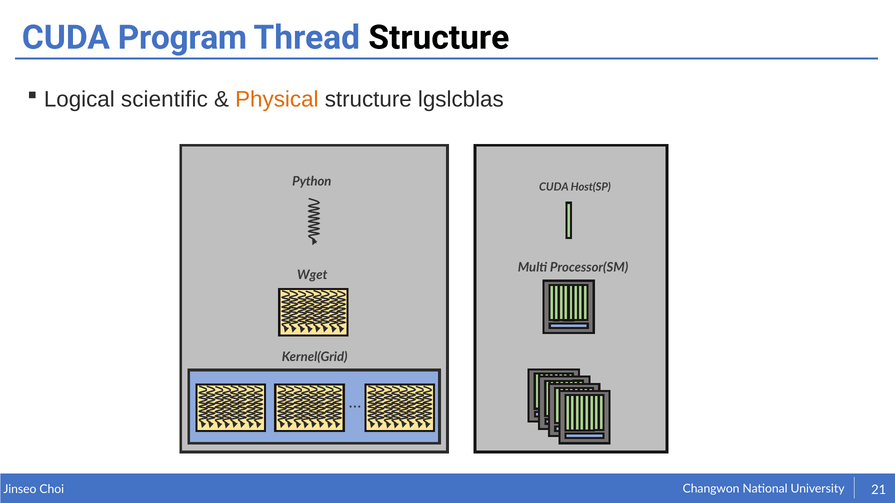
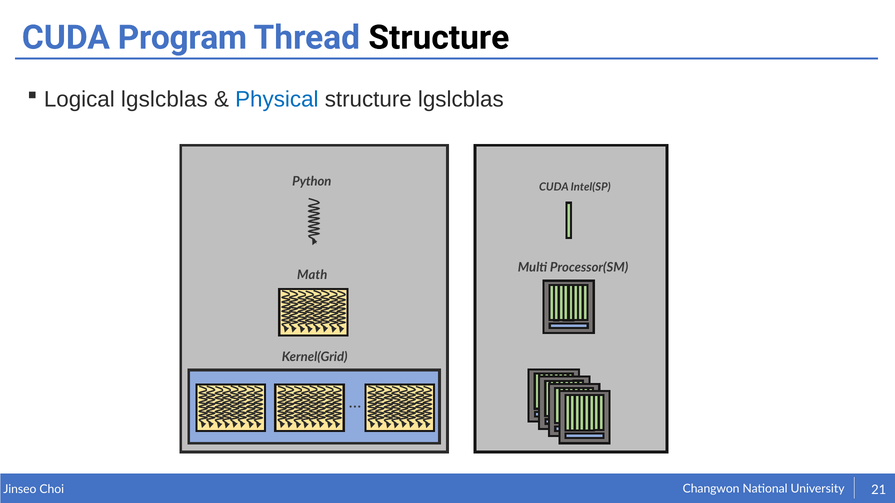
Logical scientific: scientific -> lgslcblas
Physical colour: orange -> blue
Host(SP: Host(SP -> Intel(SP
Wget: Wget -> Math
